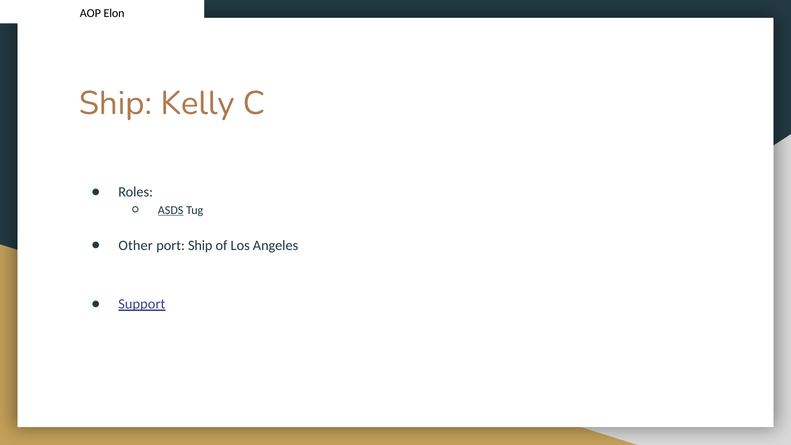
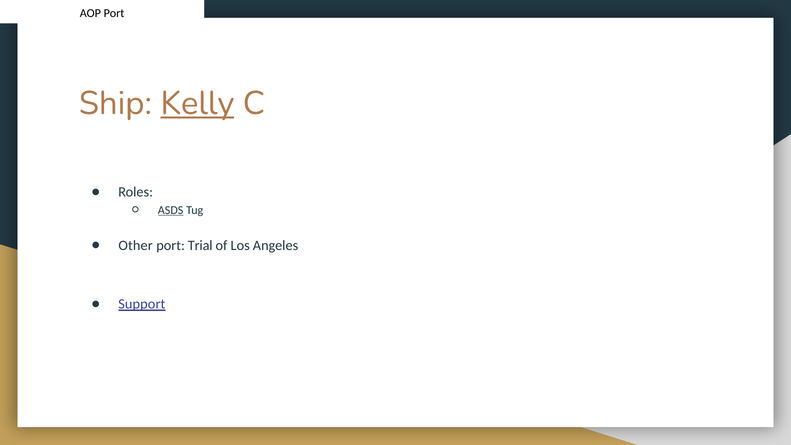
AOP Elon: Elon -> Port
Kelly underline: none -> present
port Ship: Ship -> Trial
